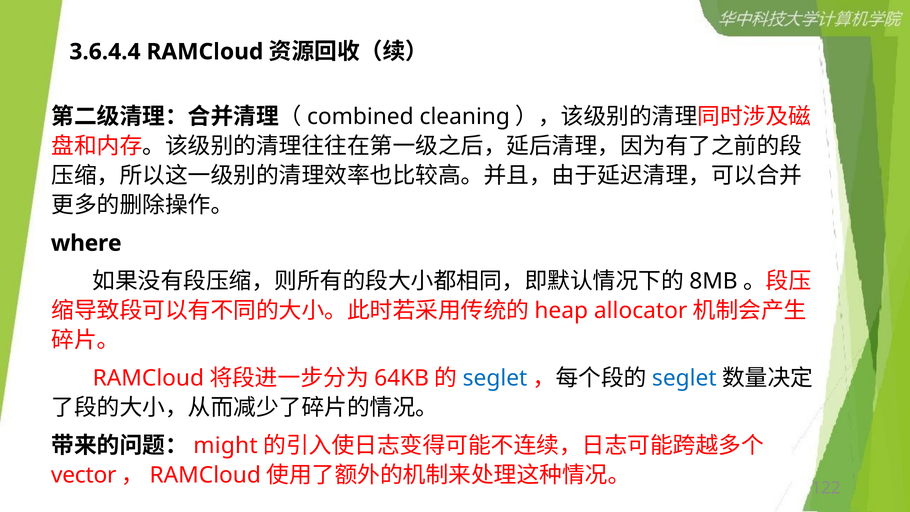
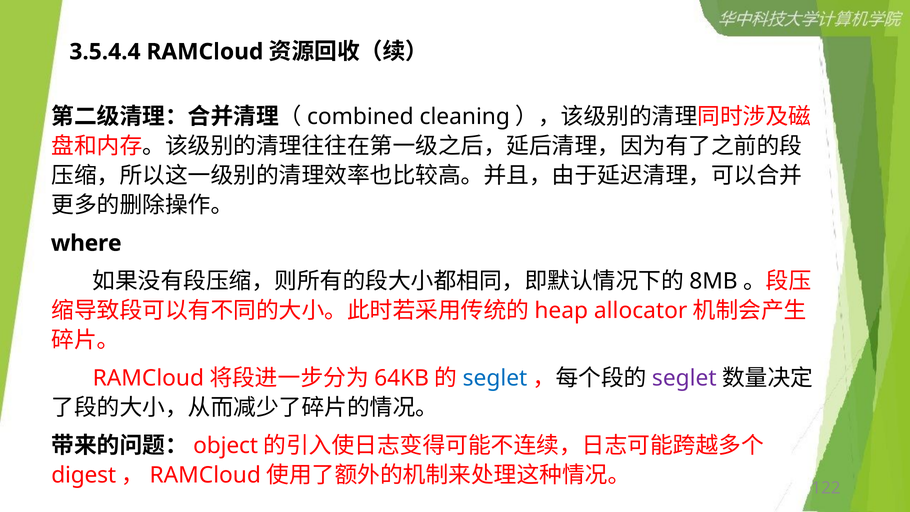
3.6.4.4: 3.6.4.4 -> 3.5.4.4
seglet at (684, 378) colour: blue -> purple
might: might -> object
vector: vector -> digest
